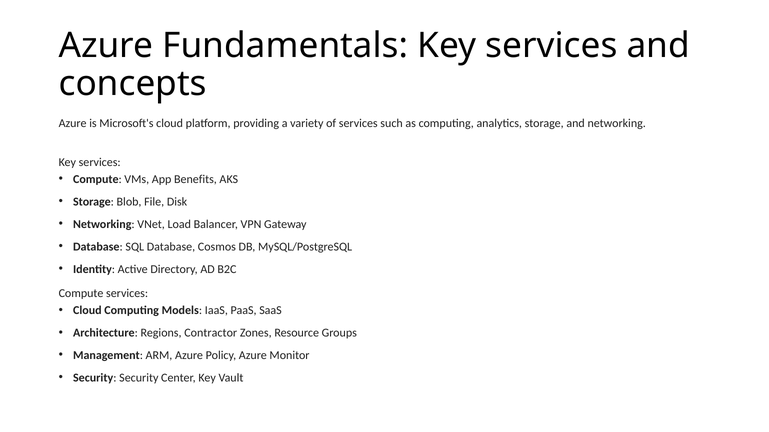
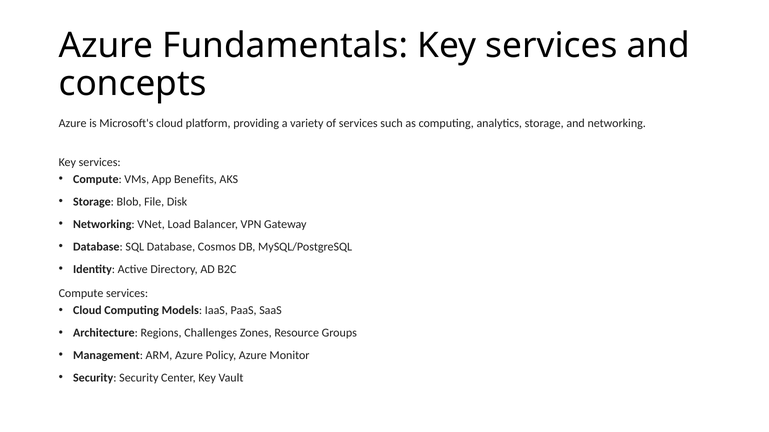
Contractor: Contractor -> Challenges
